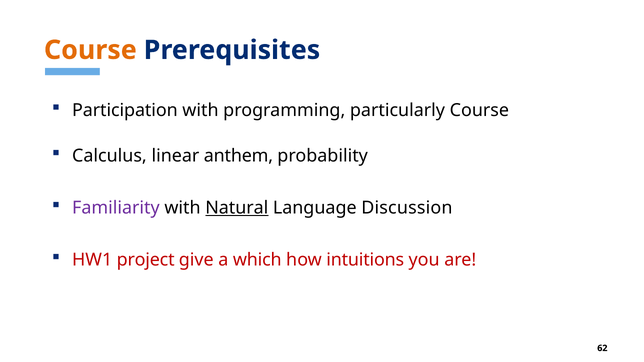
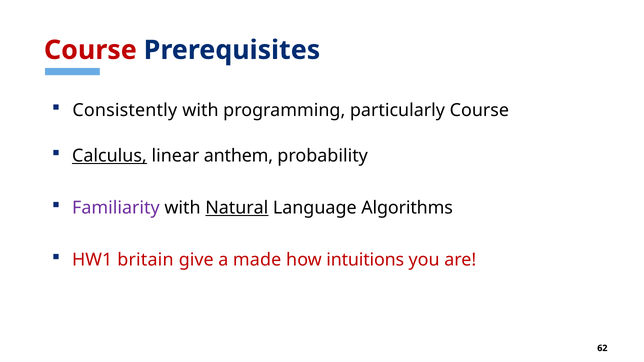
Course at (90, 50) colour: orange -> red
Participation: Participation -> Consistently
Calculus underline: none -> present
Discussion: Discussion -> Algorithms
project: project -> britain
which: which -> made
